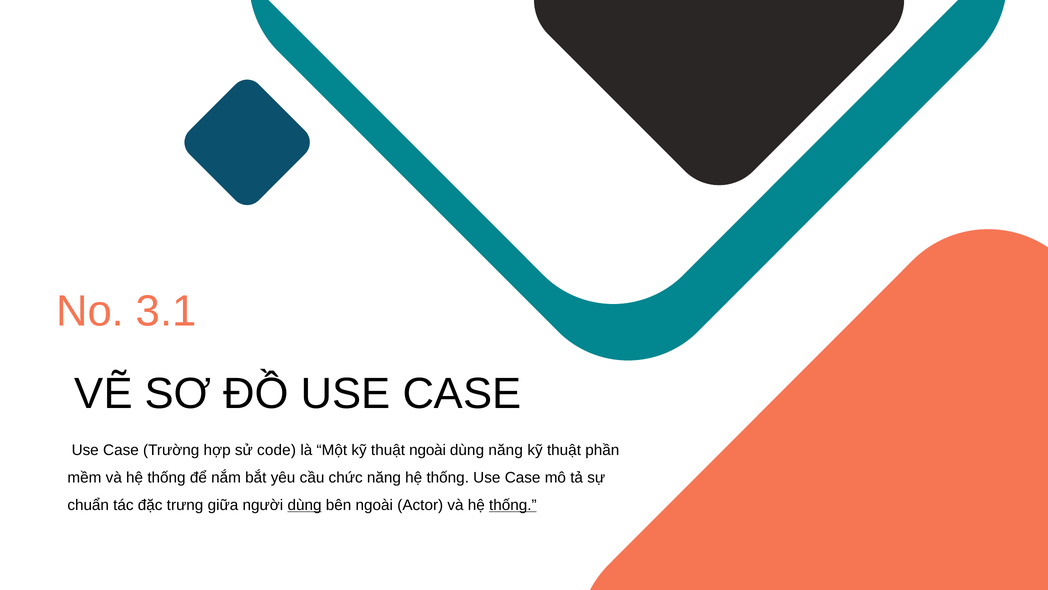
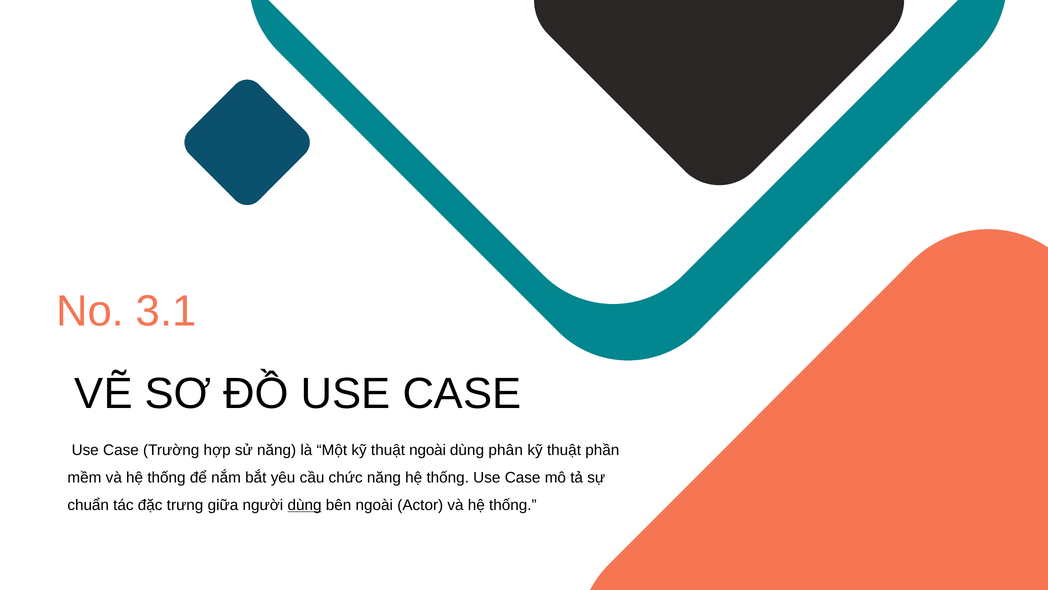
sử code: code -> năng
dùng năng: năng -> phân
thống at (513, 505) underline: present -> none
